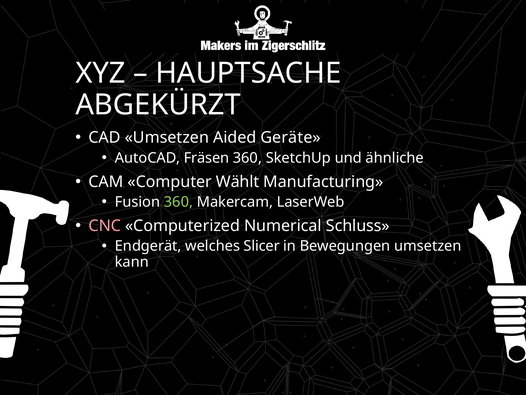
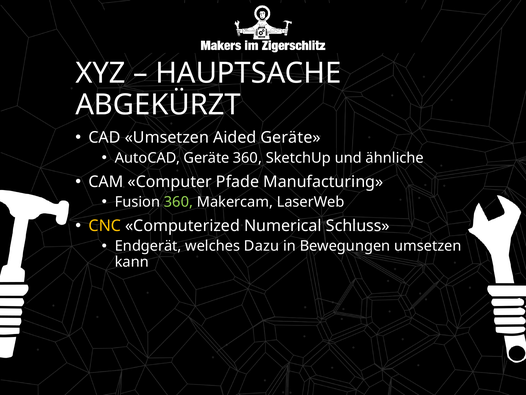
AutoCAD Fräsen: Fräsen -> Geräte
Wählt: Wählt -> Pfade
CNC colour: pink -> yellow
Slicer: Slicer -> Dazu
